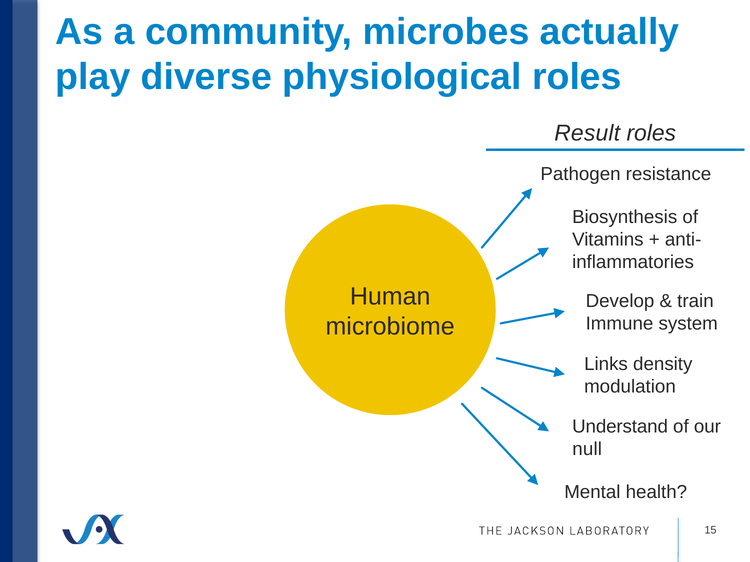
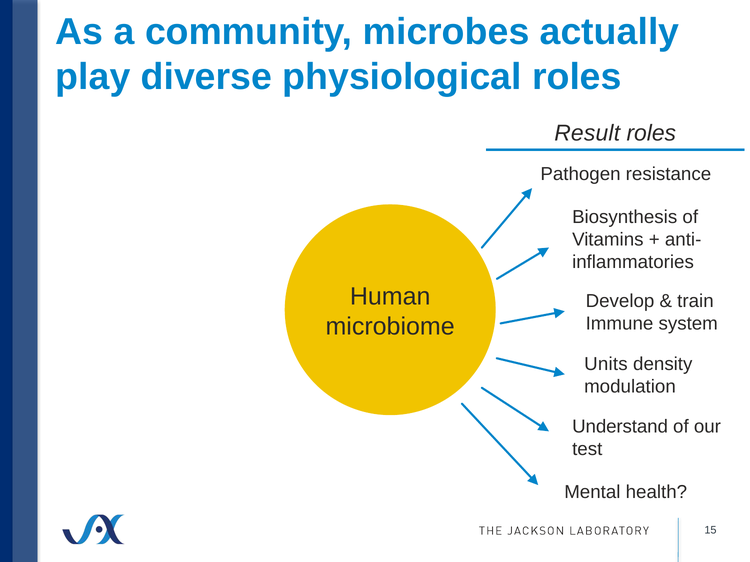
Links: Links -> Units
null: null -> test
